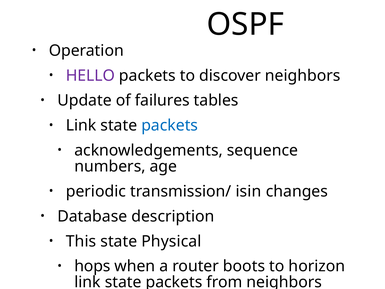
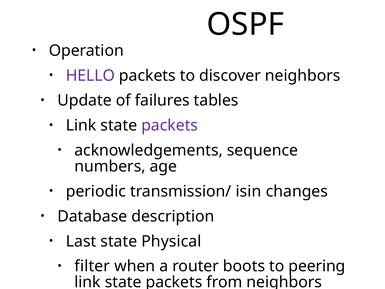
packets at (170, 125) colour: blue -> purple
This: This -> Last
hops: hops -> filter
horizon: horizon -> peering
